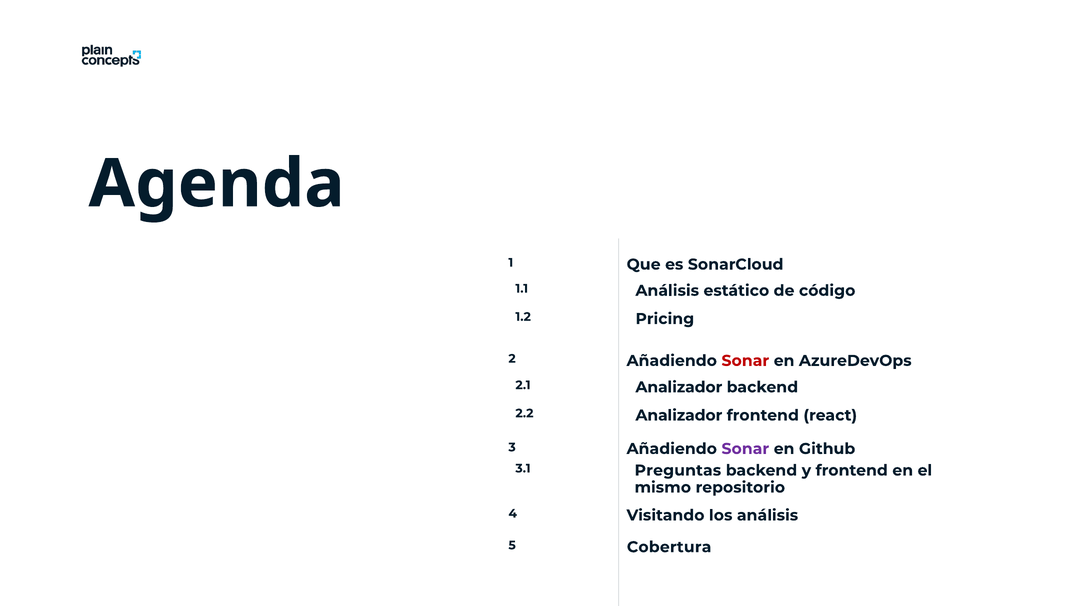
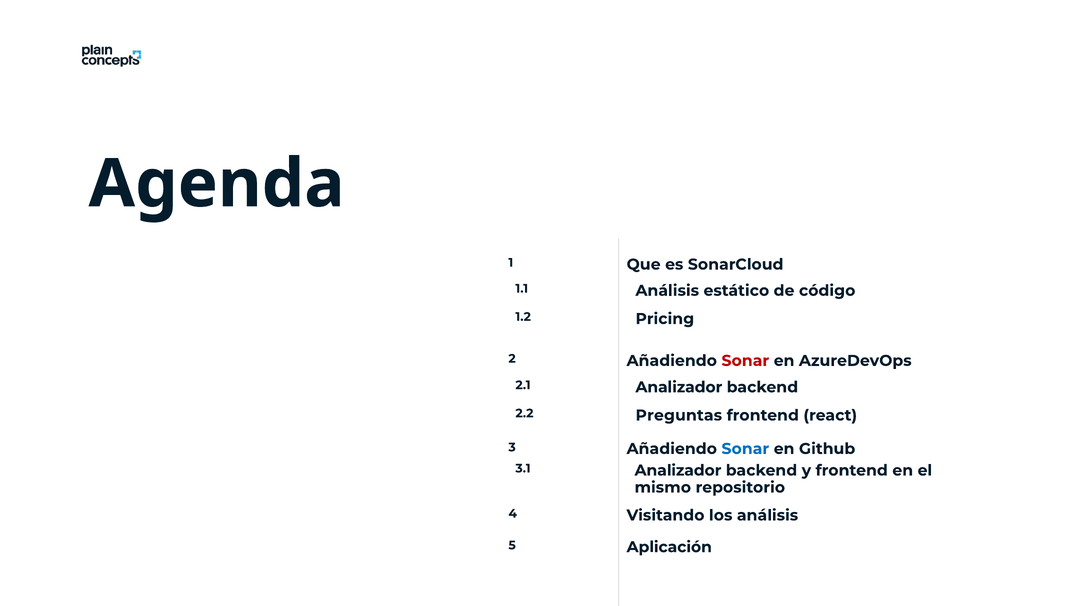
Analizador at (679, 416): Analizador -> Preguntas
Sonar at (745, 449) colour: purple -> blue
Preguntas at (678, 471): Preguntas -> Analizador
Cobertura: Cobertura -> Aplicación
